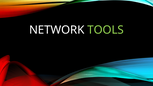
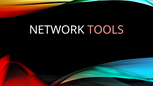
TOOLS colour: light green -> pink
